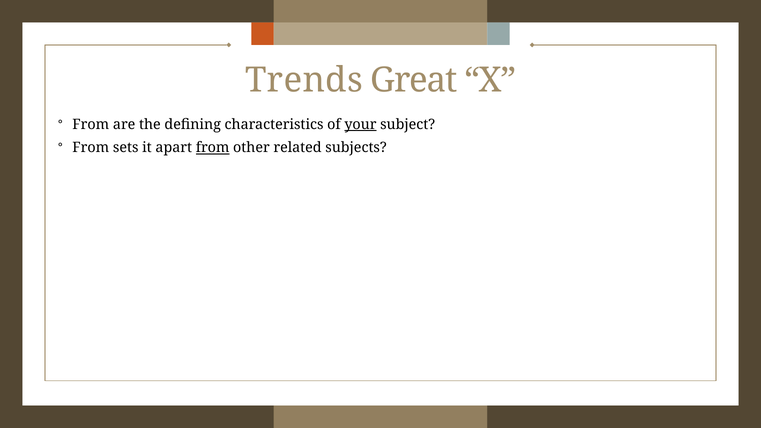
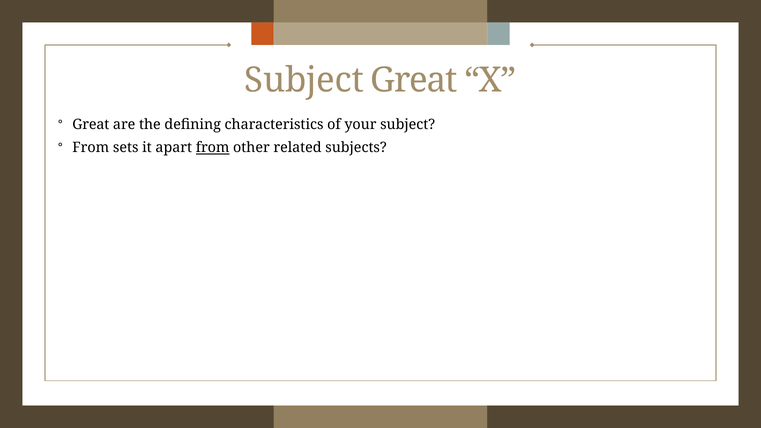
Trends at (304, 80): Trends -> Subject
From at (91, 124): From -> Great
your underline: present -> none
